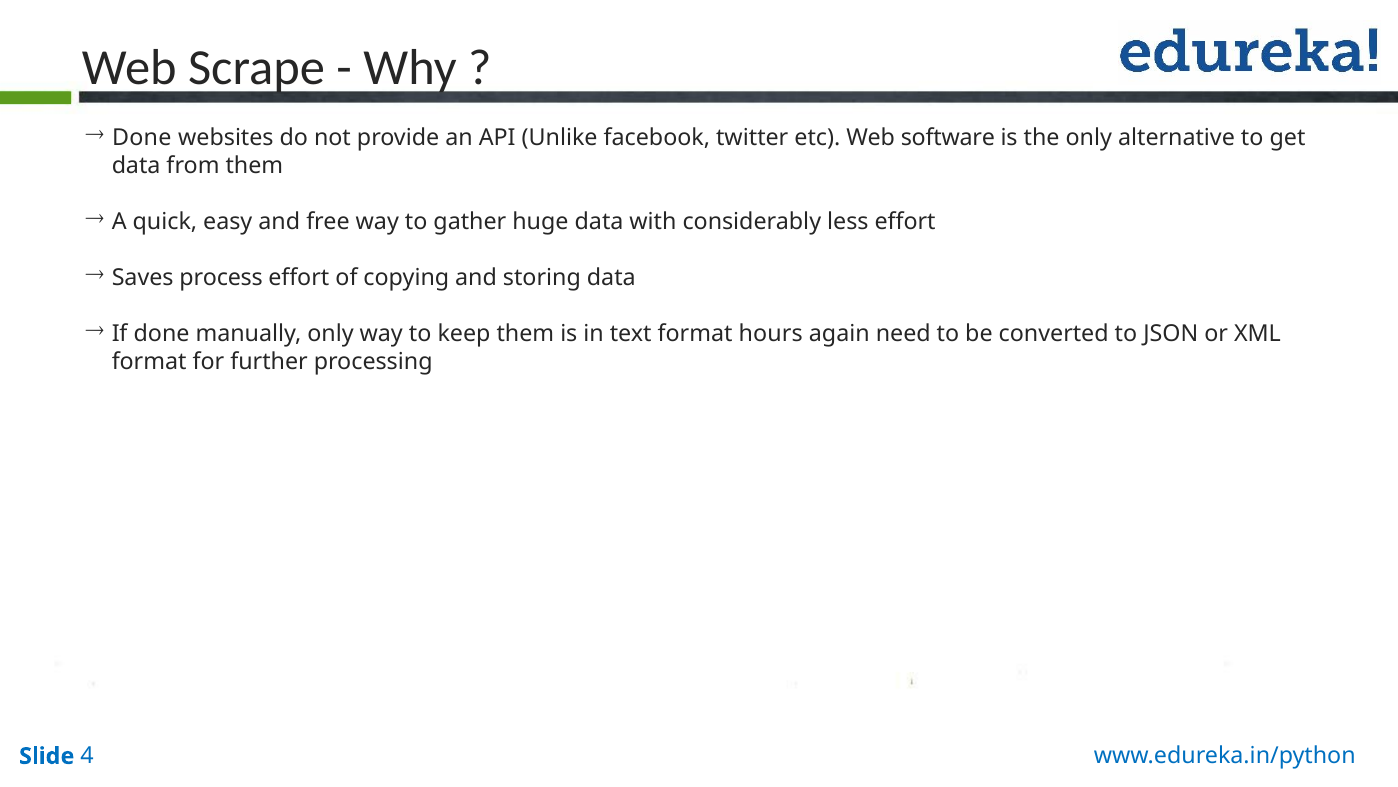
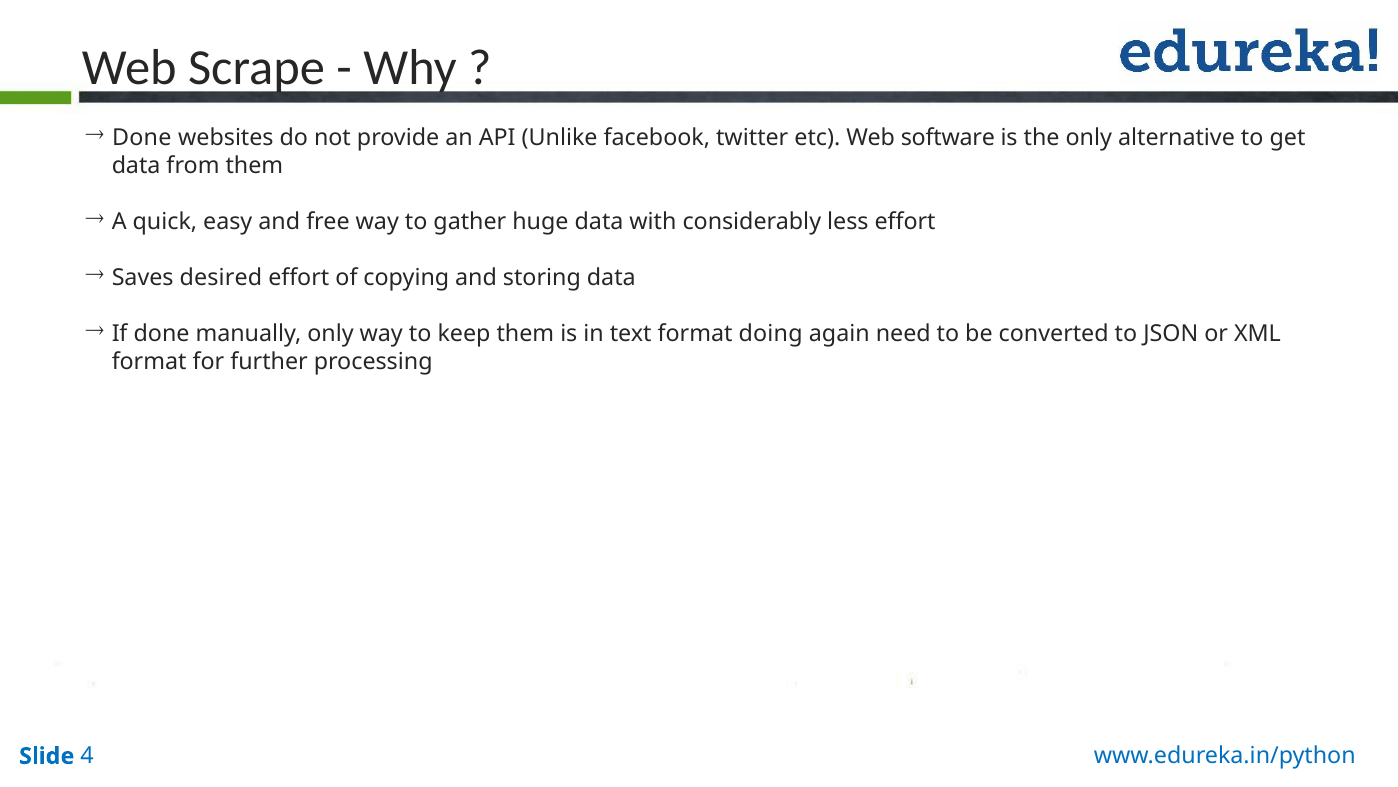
process: process -> desired
hours: hours -> doing
